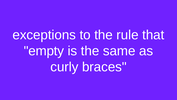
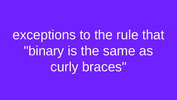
empty: empty -> binary
